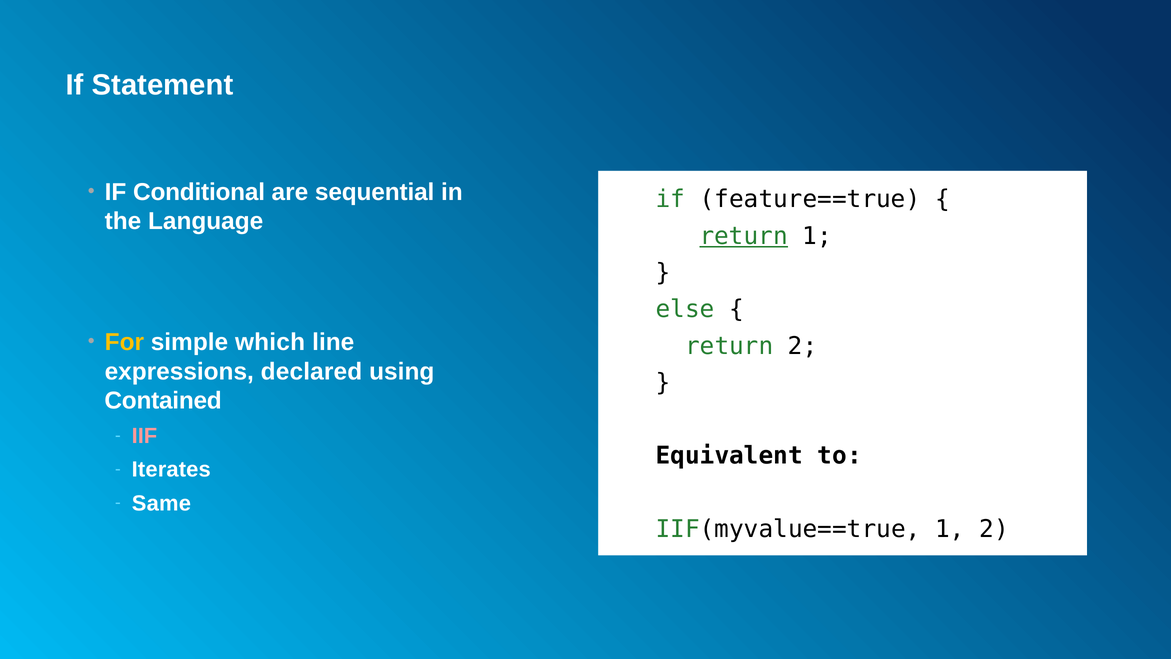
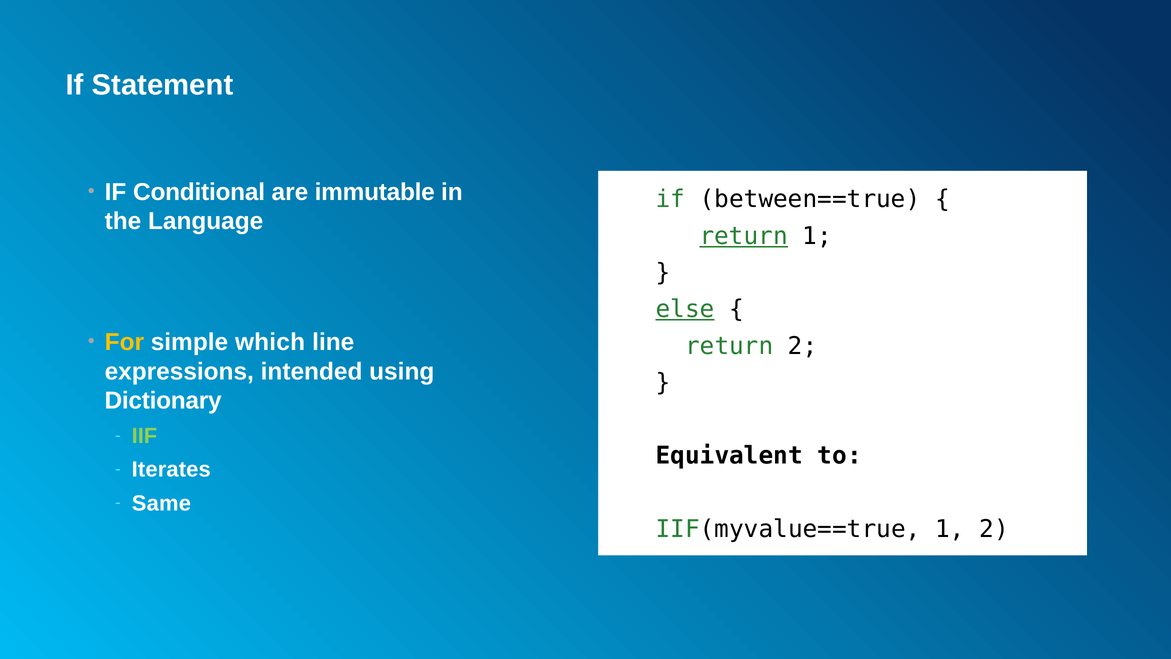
sequential: sequential -> immutable
feature==true: feature==true -> between==true
else underline: none -> present
declared: declared -> intended
Contained: Contained -> Dictionary
IIF colour: pink -> light green
